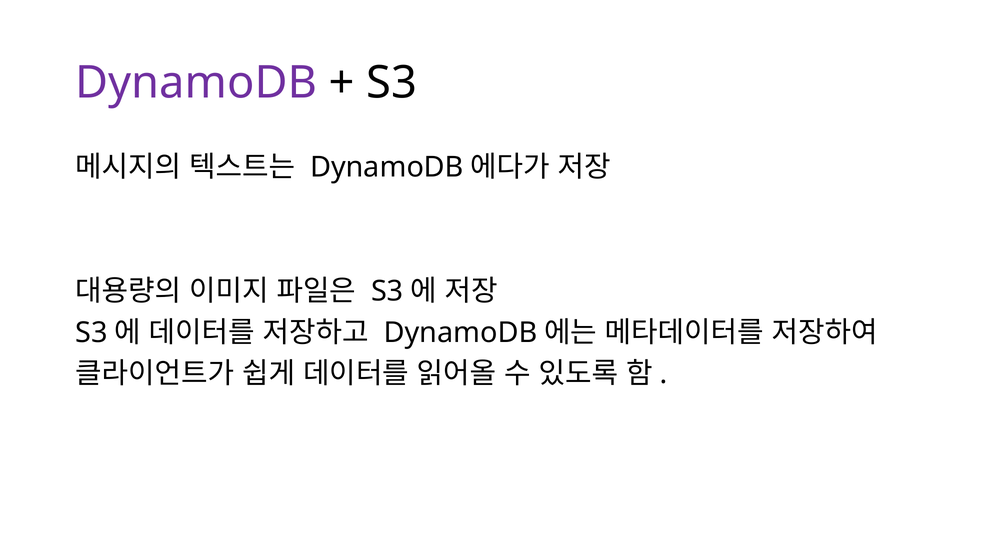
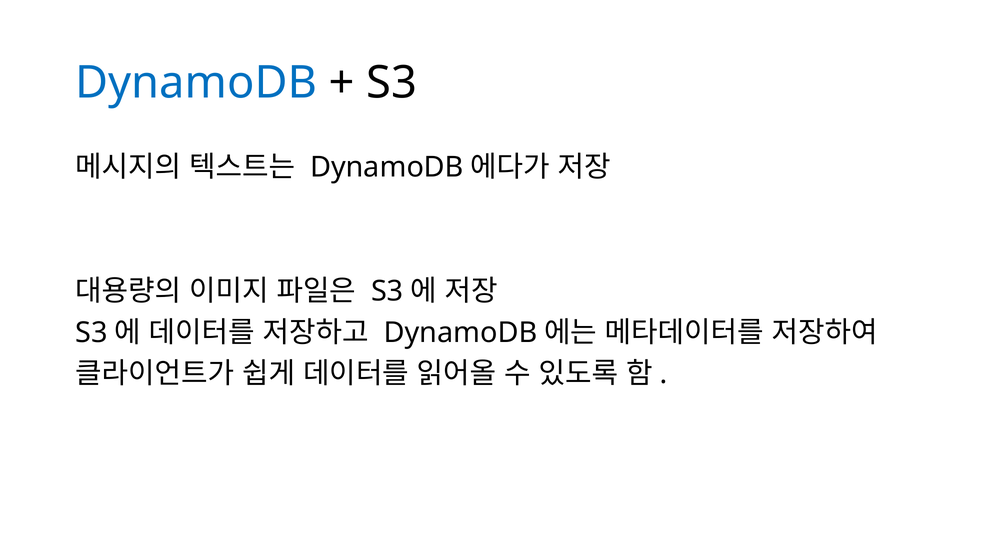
DynamoDB at (196, 83) colour: purple -> blue
